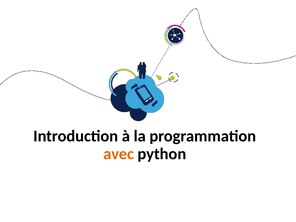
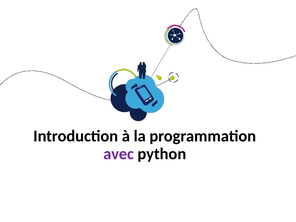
avec colour: orange -> purple
